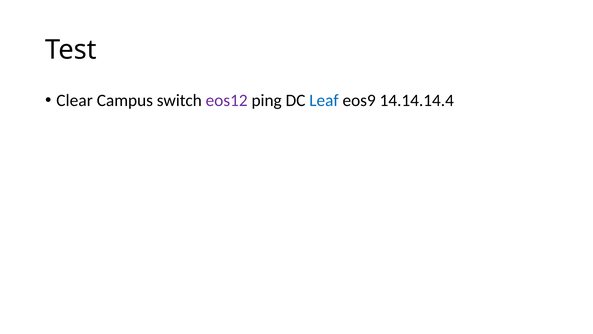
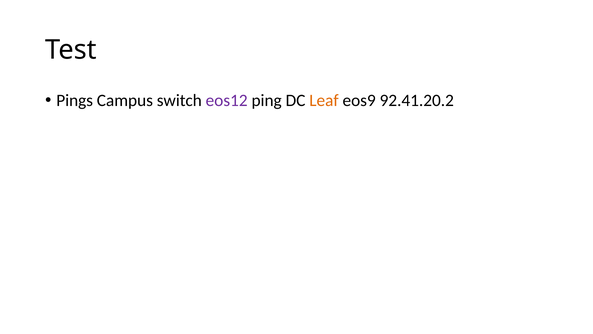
Clear: Clear -> Pings
Leaf colour: blue -> orange
14.14.14.4: 14.14.14.4 -> 92.41.20.2
